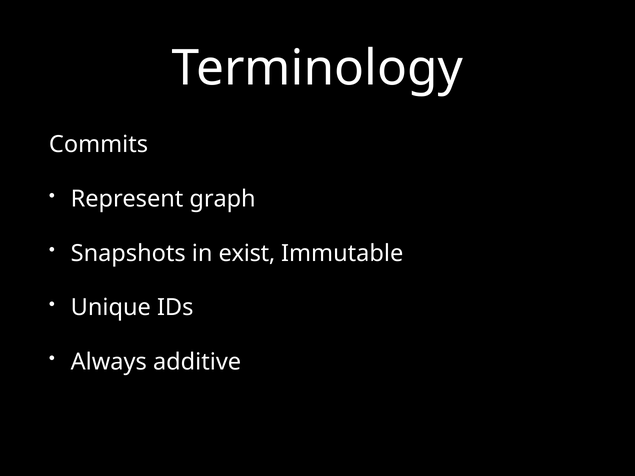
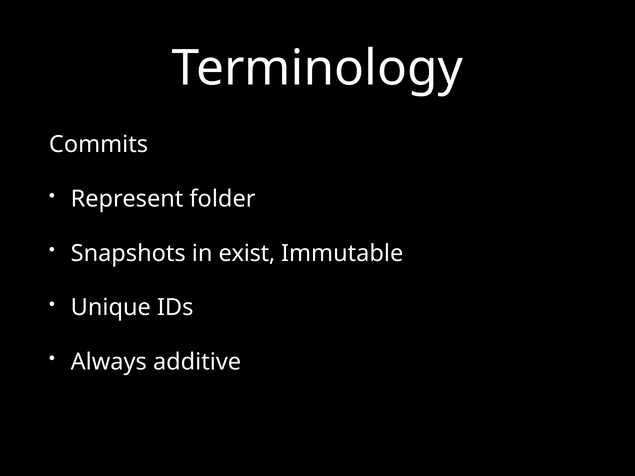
graph: graph -> folder
